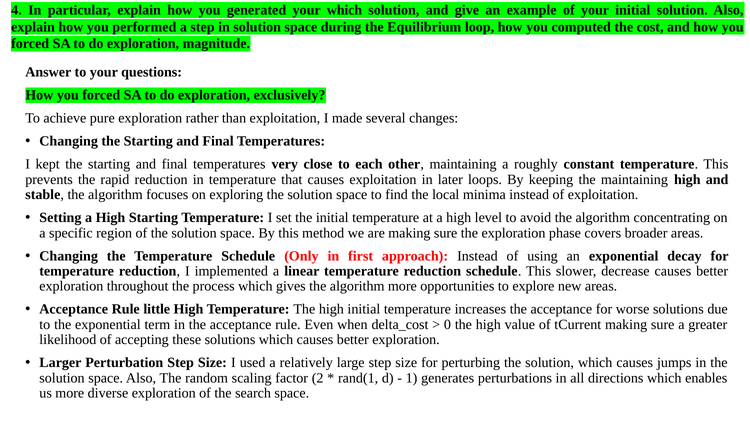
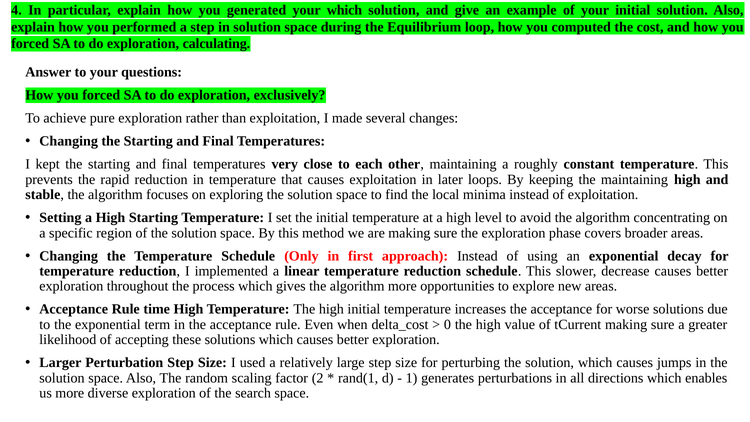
magnitude: magnitude -> calculating
little: little -> time
